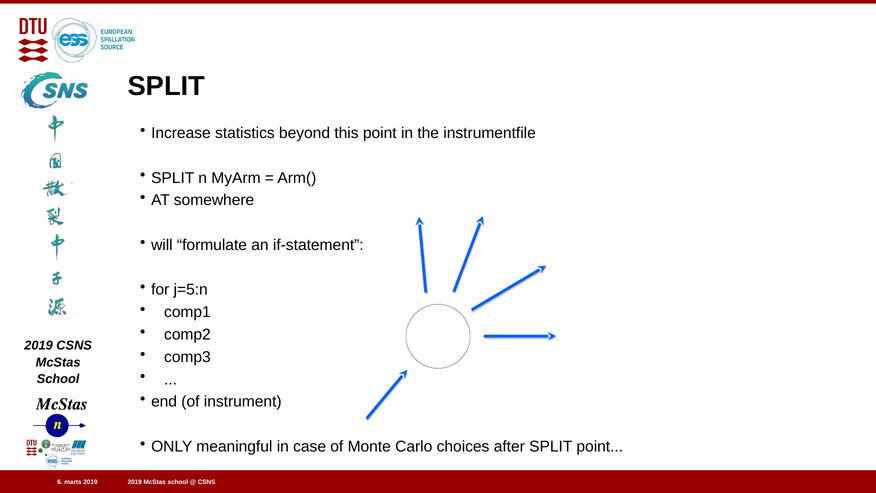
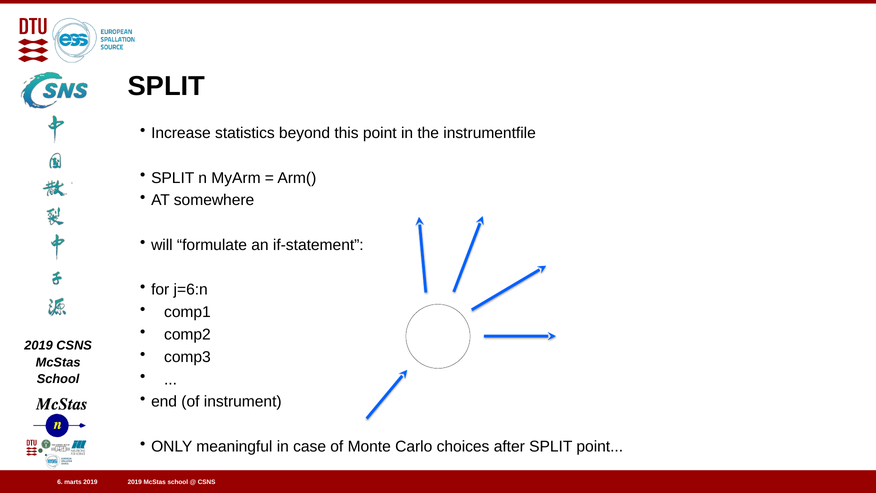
j=5:n: j=5:n -> j=6:n
